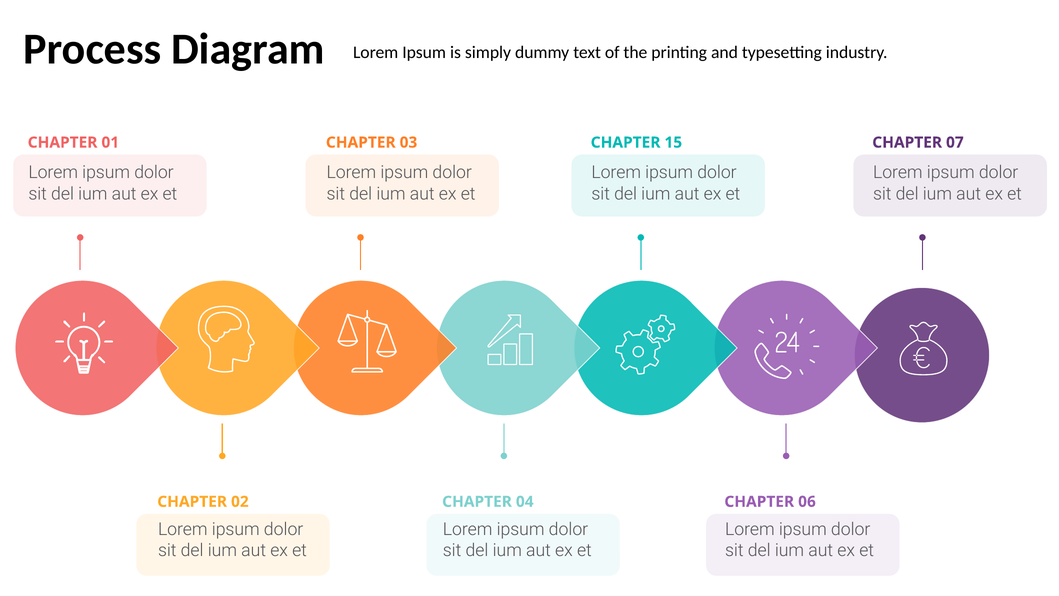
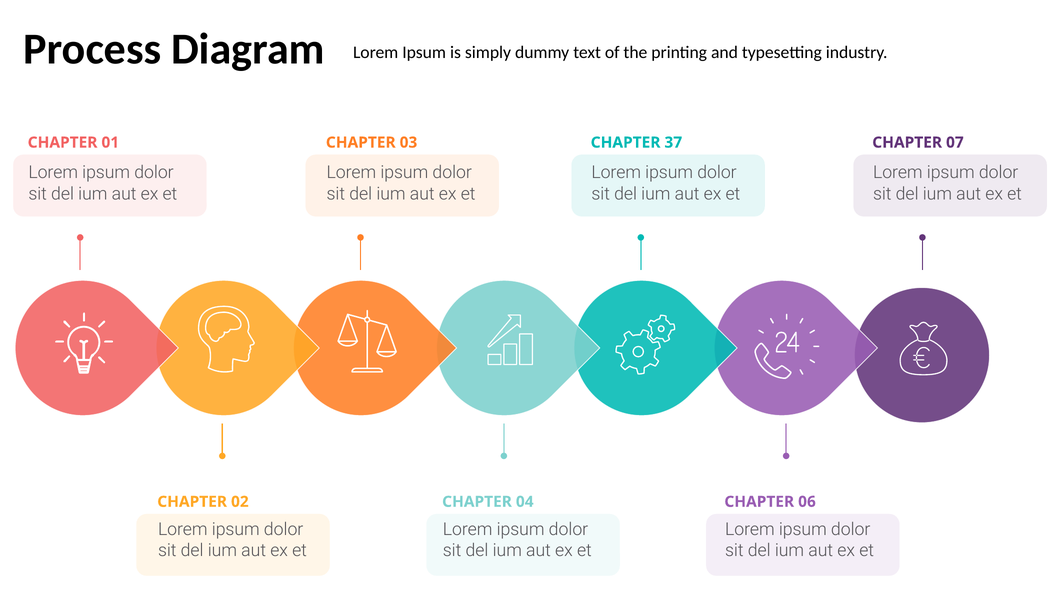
15: 15 -> 37
